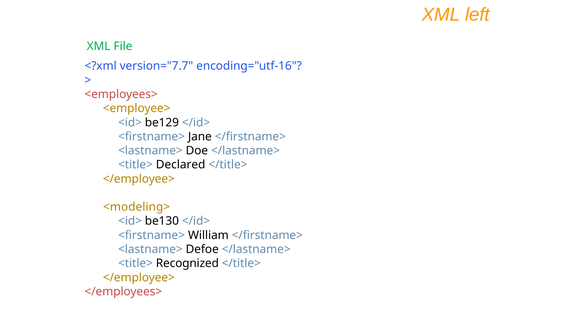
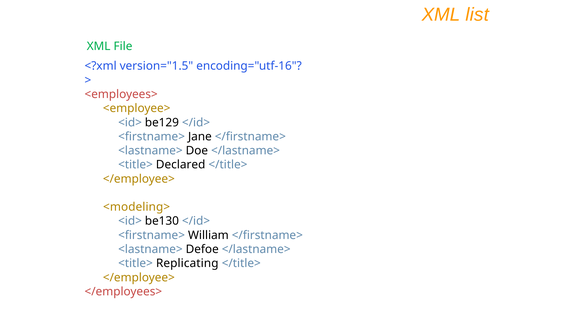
left: left -> list
version="7.7: version="7.7 -> version="1.5
Recognized: Recognized -> Replicating
